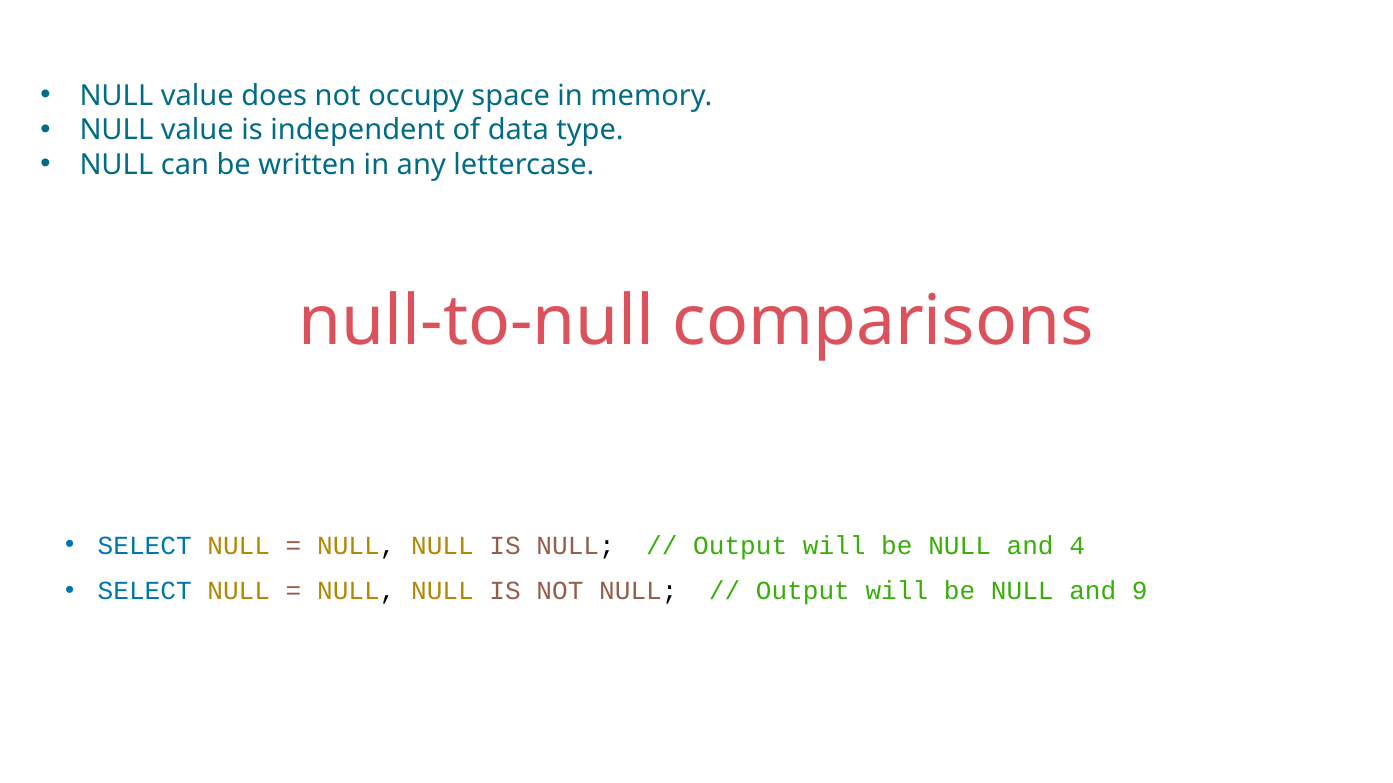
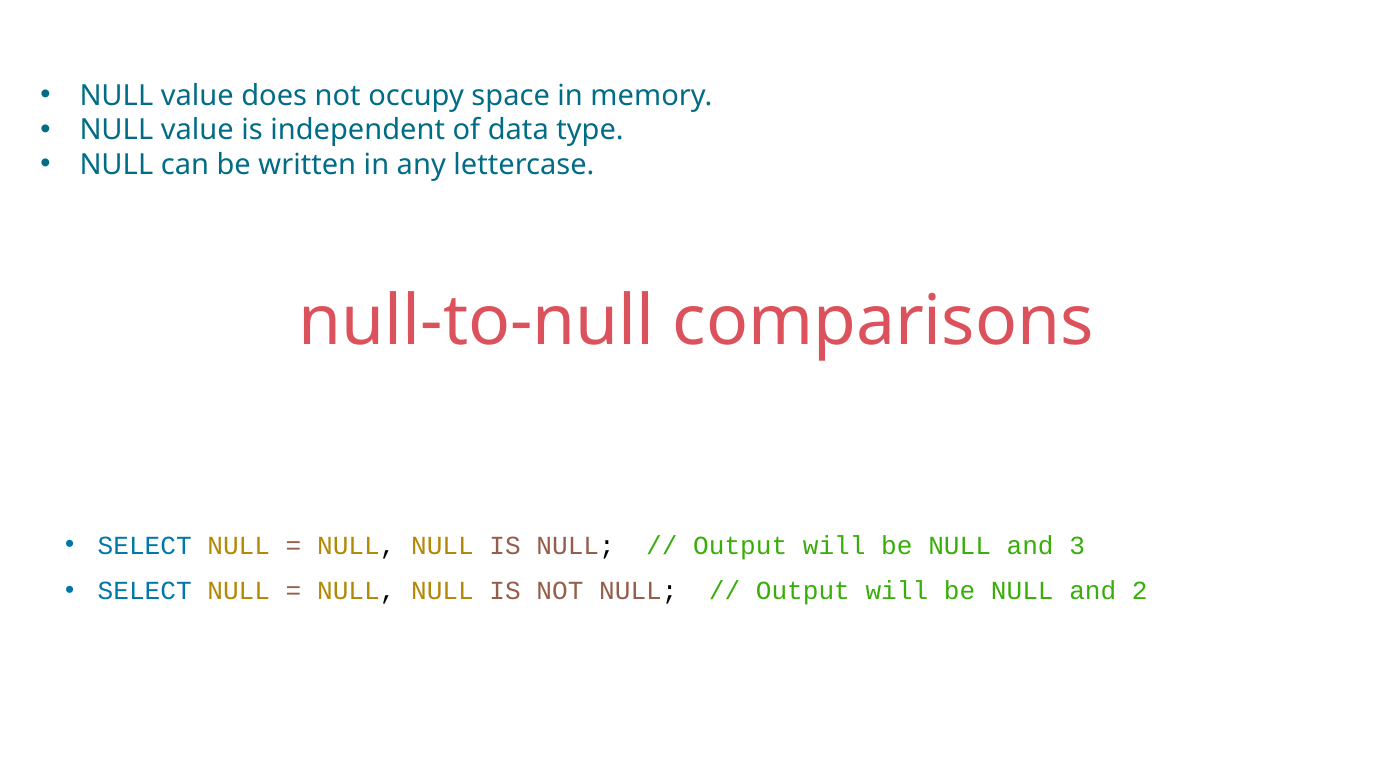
4: 4 -> 3
9: 9 -> 2
